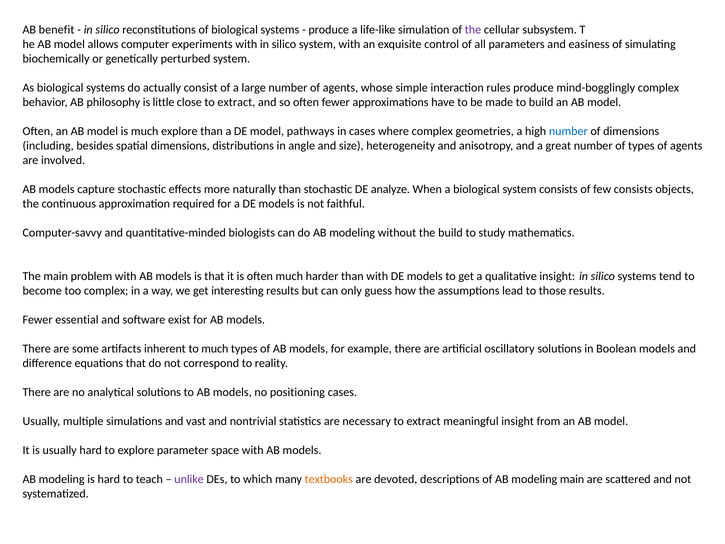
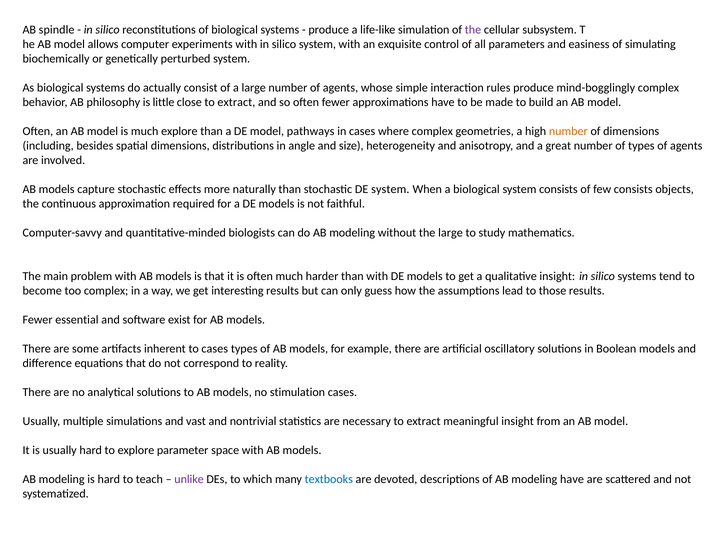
benefit: benefit -> spindle
number at (568, 131) colour: blue -> orange
DE analyze: analyze -> system
the build: build -> large
to much: much -> cases
positioning: positioning -> stimulation
textbooks colour: orange -> blue
modeling main: main -> have
